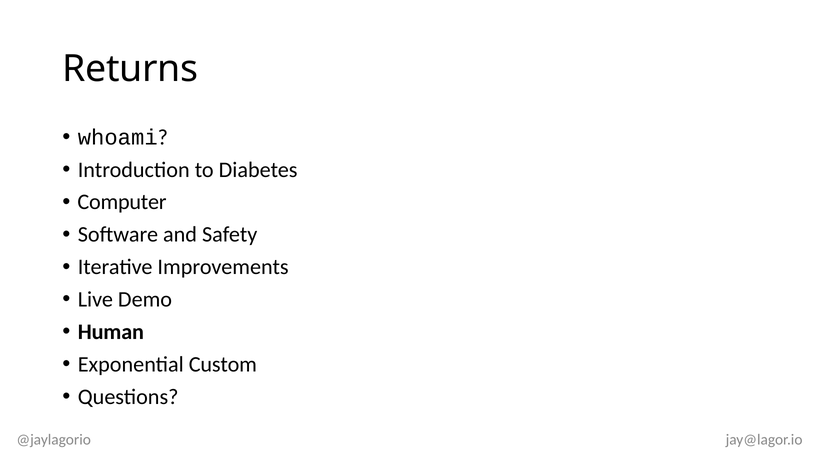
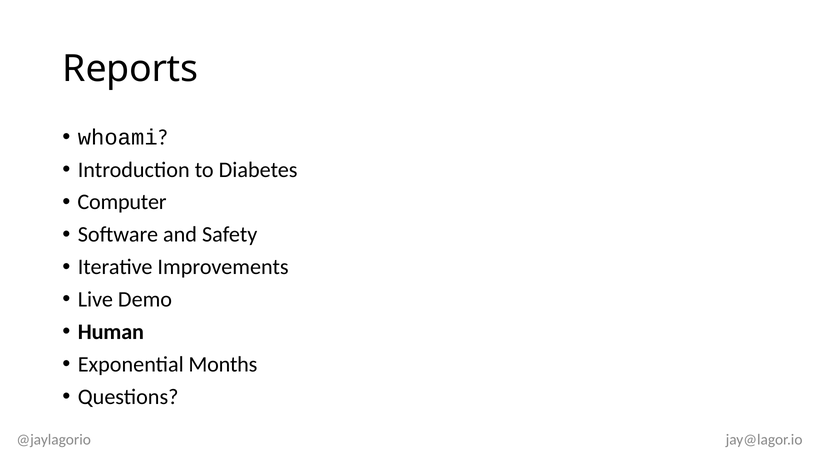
Returns: Returns -> Reports
Custom: Custom -> Months
